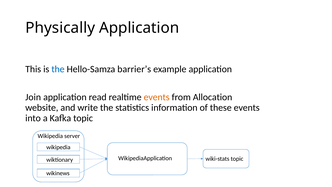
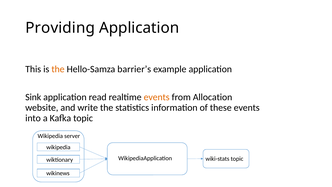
Physically: Physically -> Providing
the at (58, 69) colour: blue -> orange
Join: Join -> Sink
